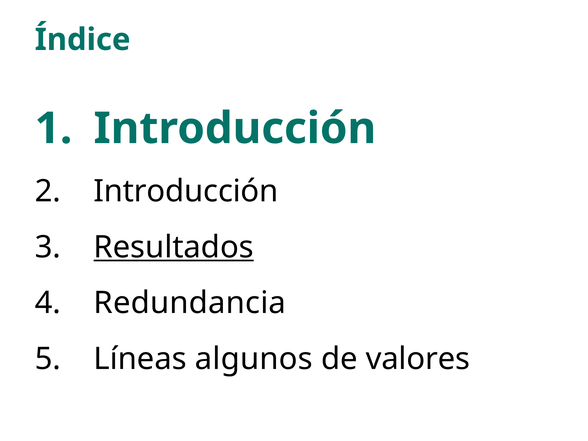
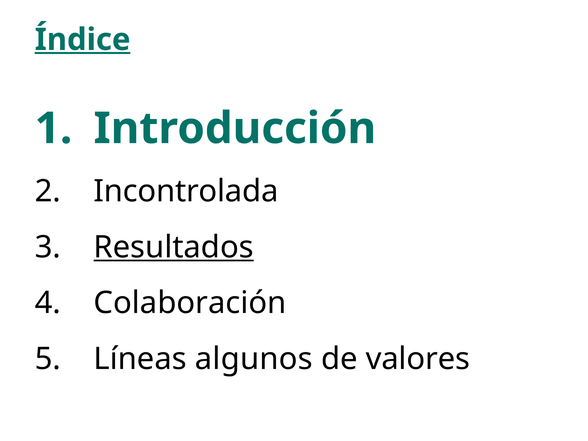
Índice underline: none -> present
Introducción at (186, 191): Introducción -> Incontrolada
Redundancia: Redundancia -> Colaboración
